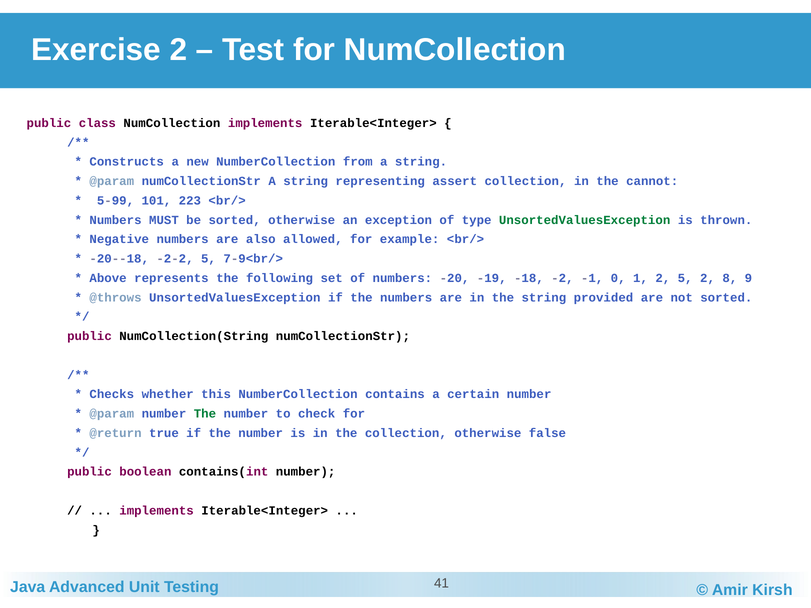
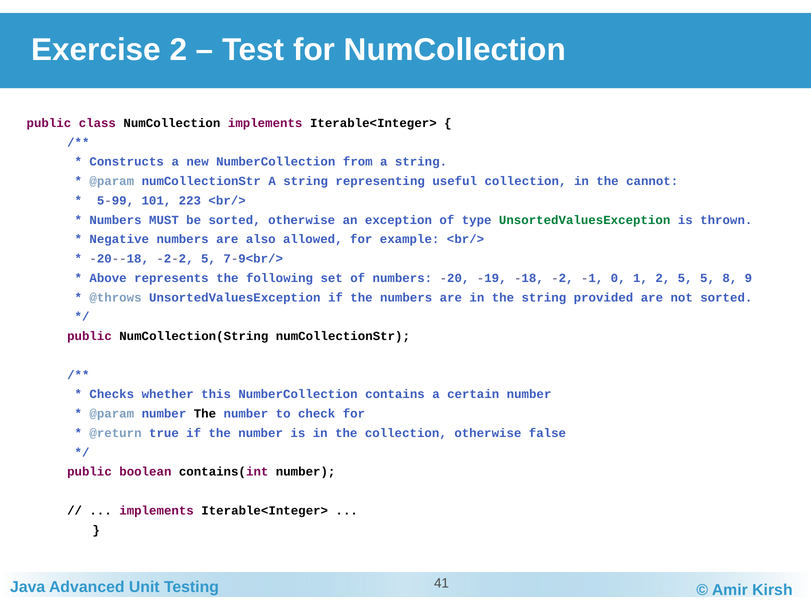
assert: assert -> useful
5 2: 2 -> 5
The at (205, 414) colour: green -> black
